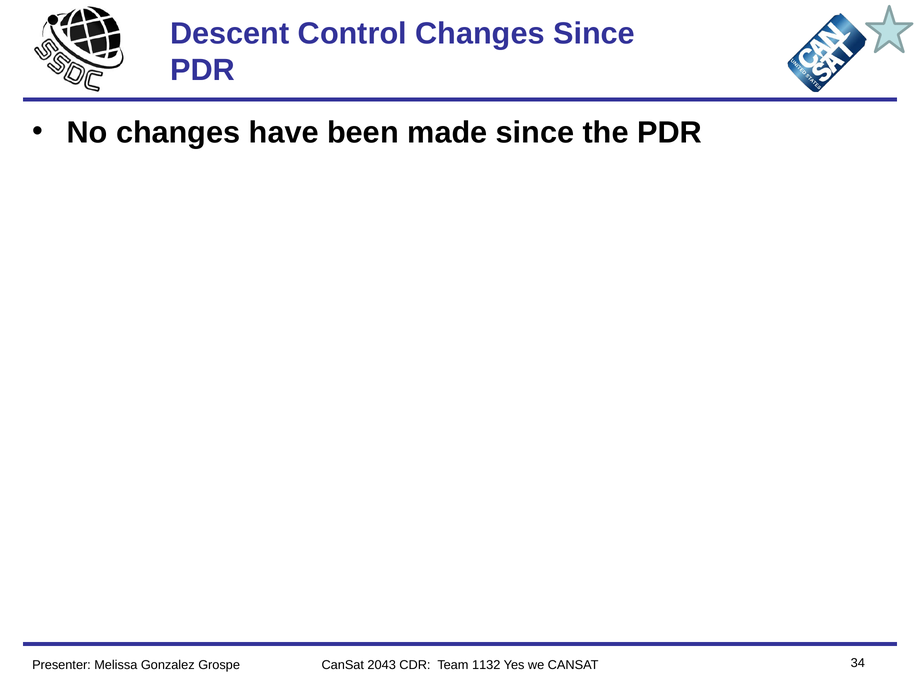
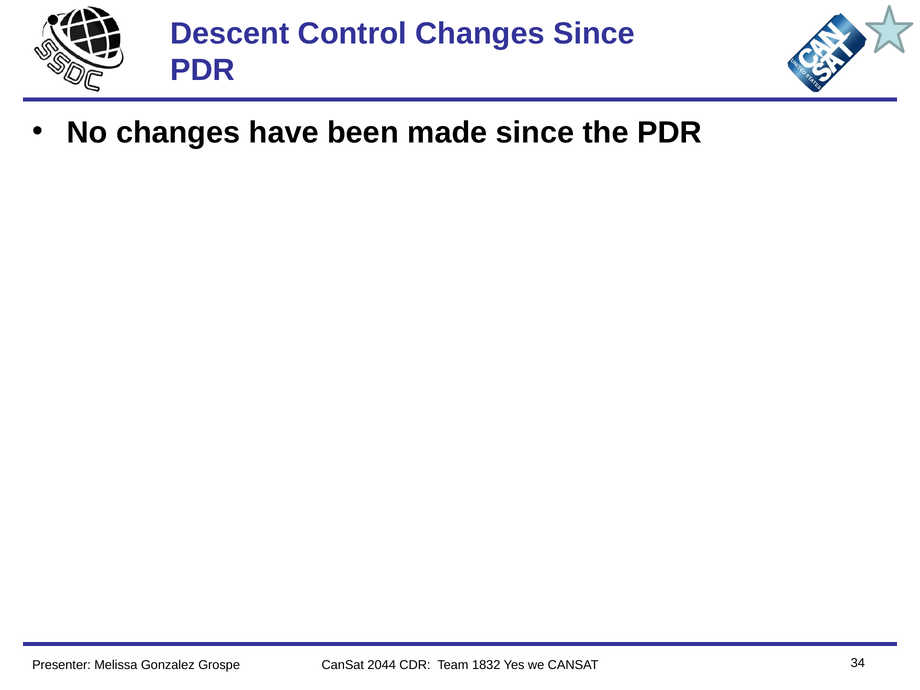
2043: 2043 -> 2044
1132: 1132 -> 1832
